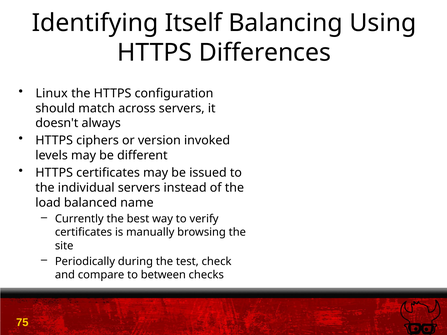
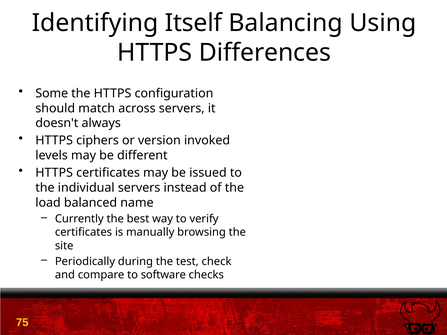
Linux: Linux -> Some
between: between -> software
